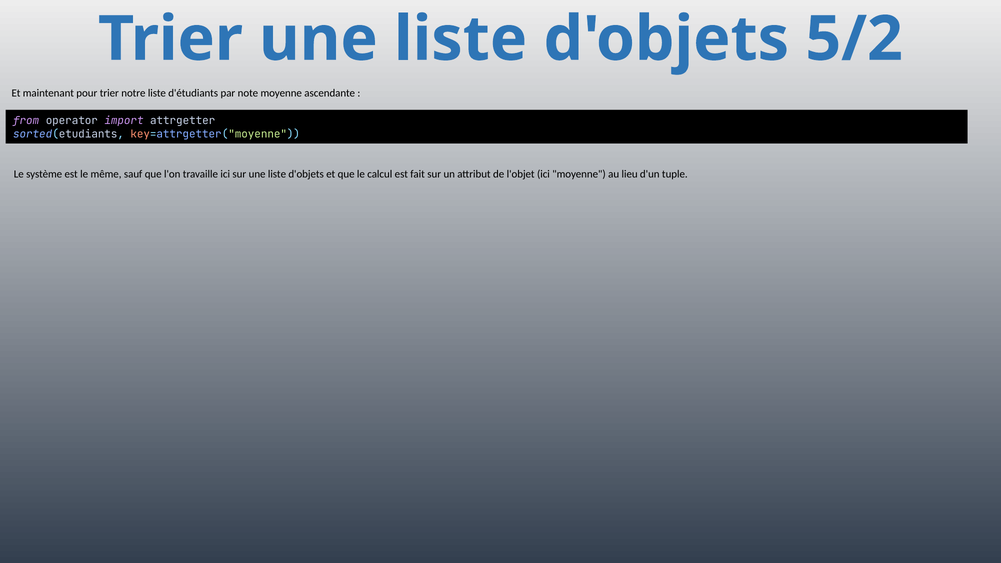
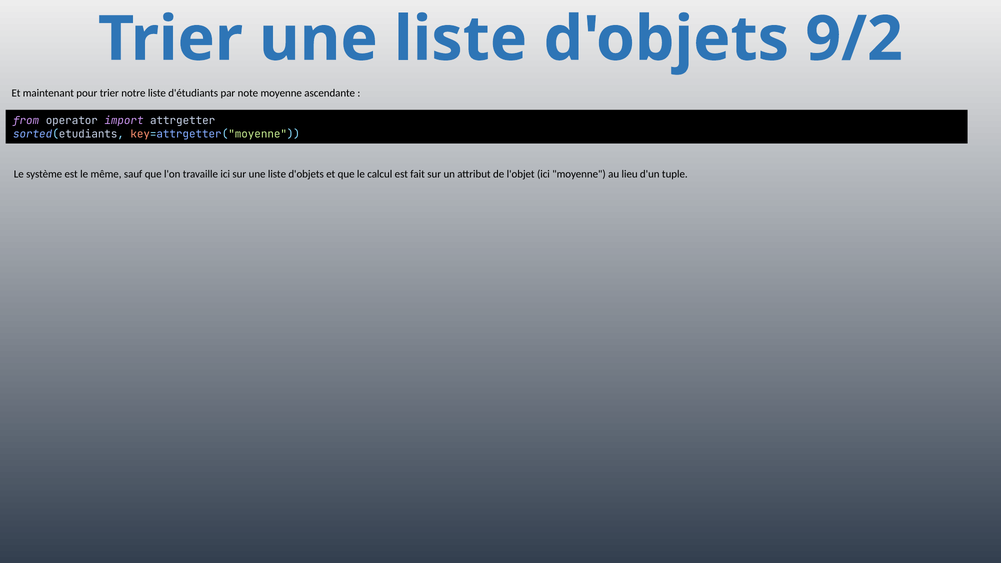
5/2: 5/2 -> 9/2
